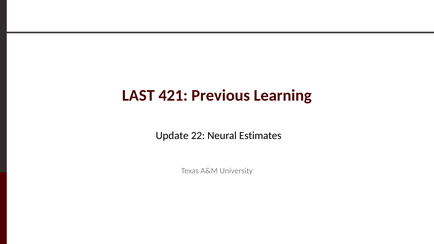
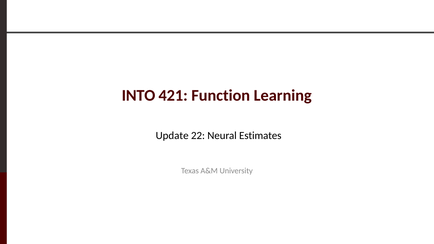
LAST: LAST -> INTO
Previous: Previous -> Function
